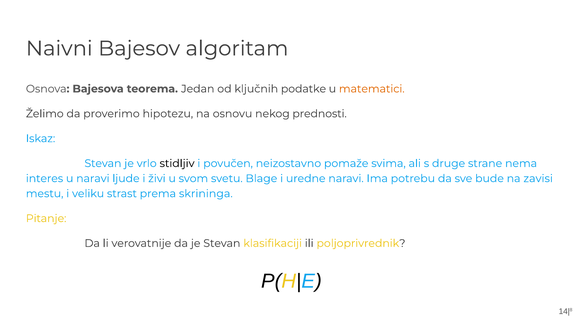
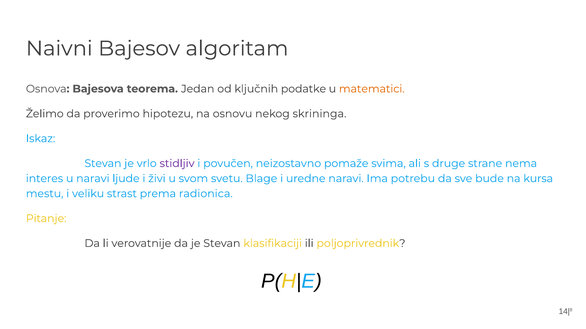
prednosti: prednosti -> skrininga
stidljiv colour: black -> purple
zavisi: zavisi -> kursa
skrininga: skrininga -> radionica
